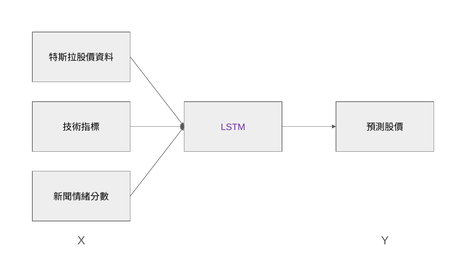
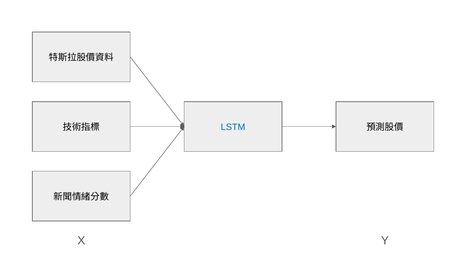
LSTM colour: purple -> blue
